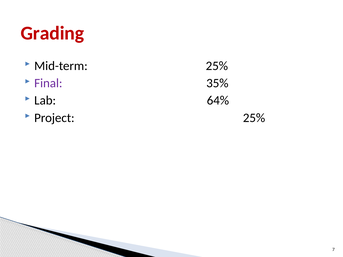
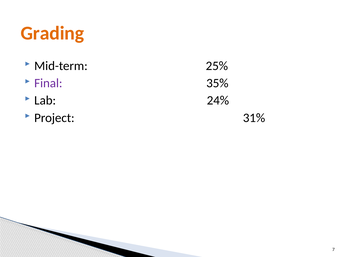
Grading colour: red -> orange
64%: 64% -> 24%
Project 25%: 25% -> 31%
